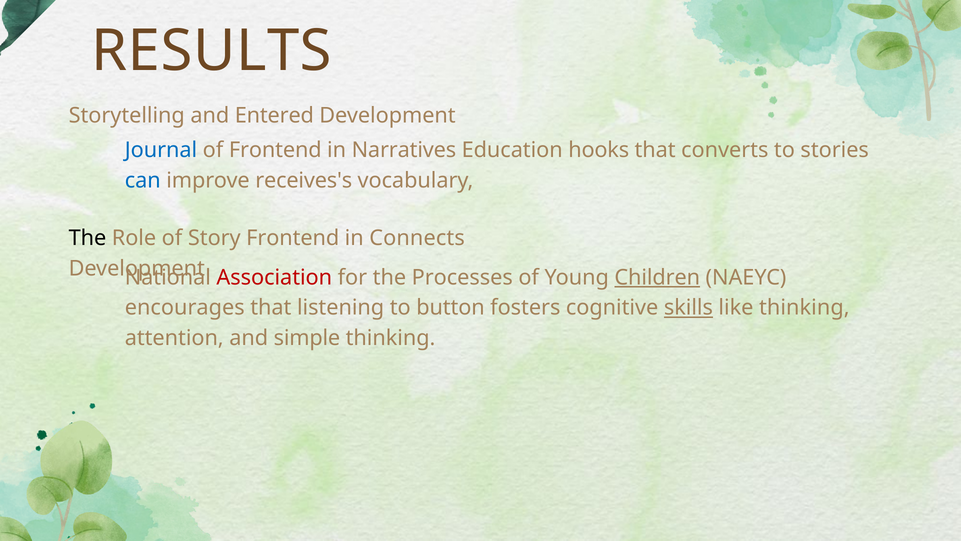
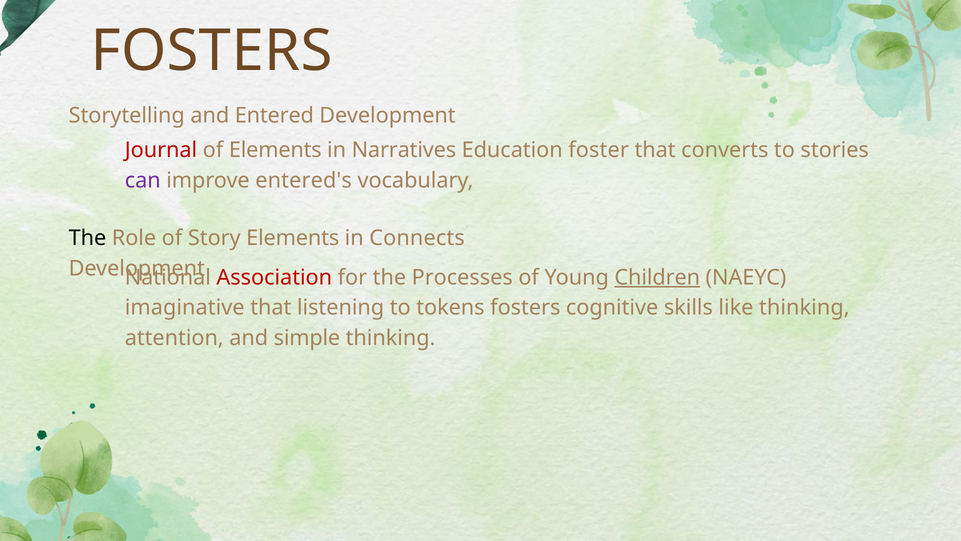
RESULTS at (211, 51): RESULTS -> FOSTERS
Journal colour: blue -> red
of Frontend: Frontend -> Elements
hooks: hooks -> foster
can colour: blue -> purple
receives's: receives's -> entered's
Story Frontend: Frontend -> Elements
encourages: encourages -> imaginative
button: button -> tokens
skills underline: present -> none
